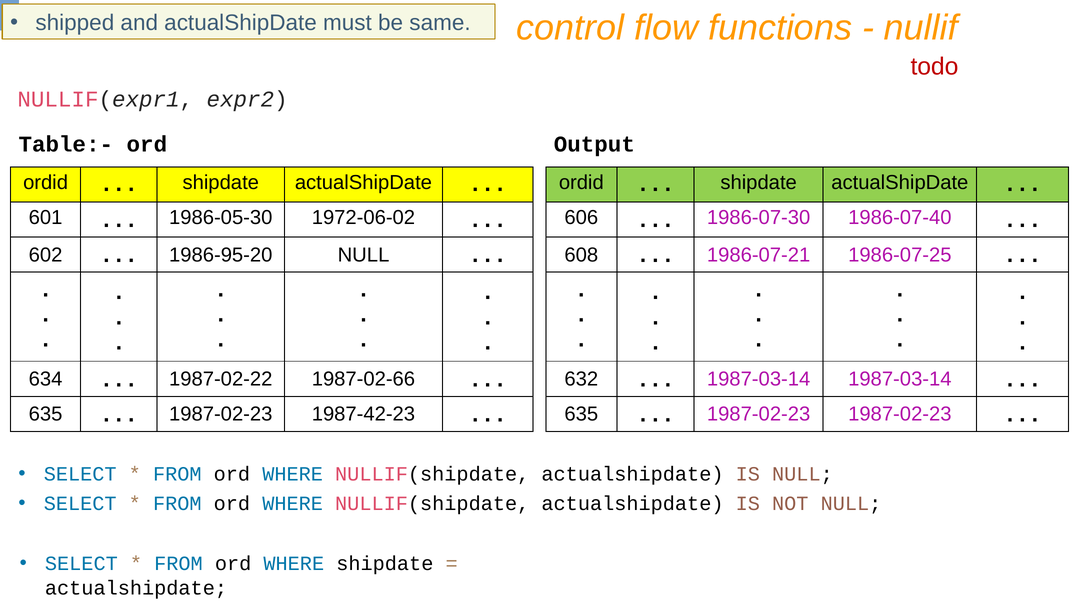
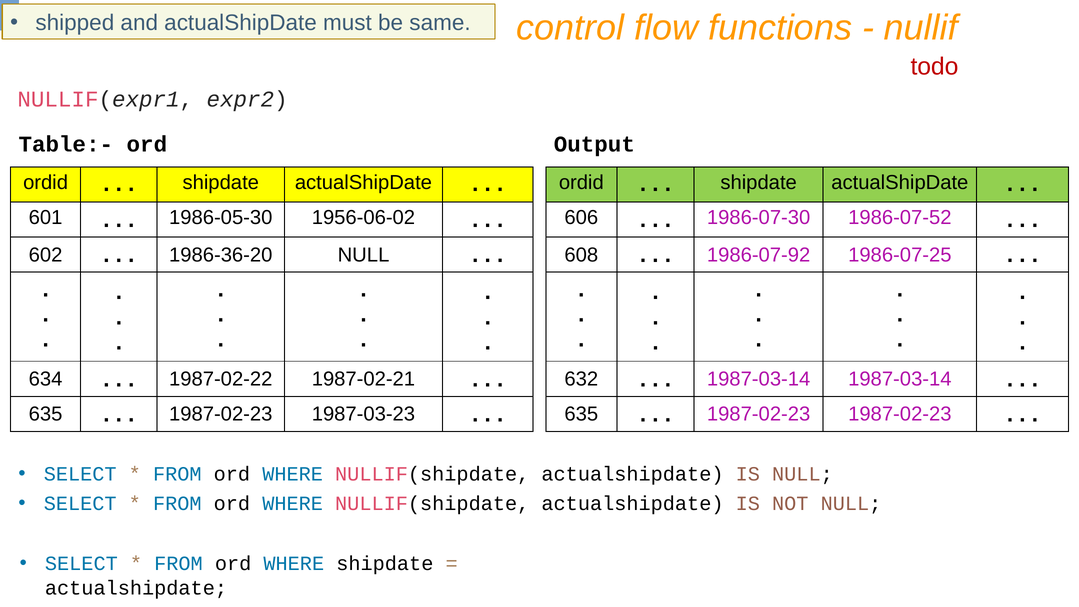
1972-06-02: 1972-06-02 -> 1956-06-02
1986-07-40: 1986-07-40 -> 1986-07-52
1986-95-20: 1986-95-20 -> 1986-36-20
1986-07-21: 1986-07-21 -> 1986-07-92
1987-02-66: 1987-02-66 -> 1987-02-21
1987-42-23: 1987-42-23 -> 1987-03-23
